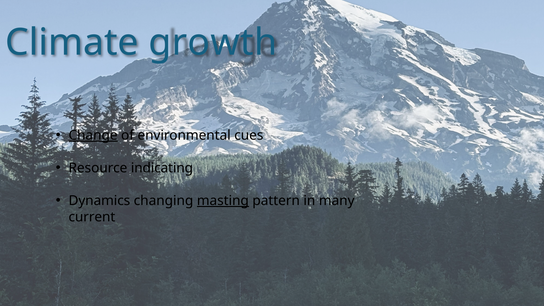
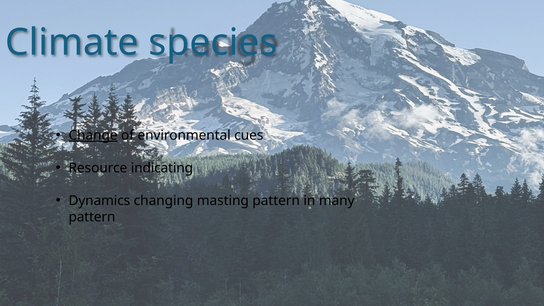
growth: growth -> species
masting underline: present -> none
current at (92, 217): current -> pattern
